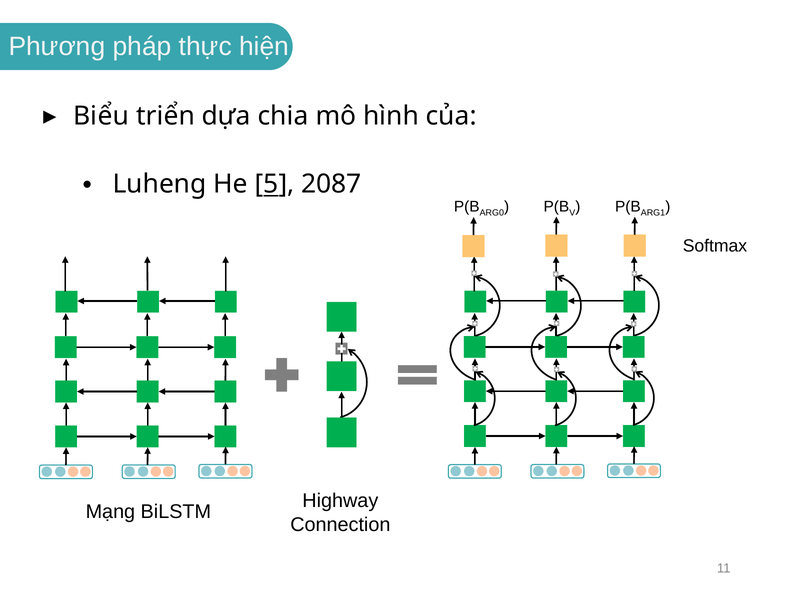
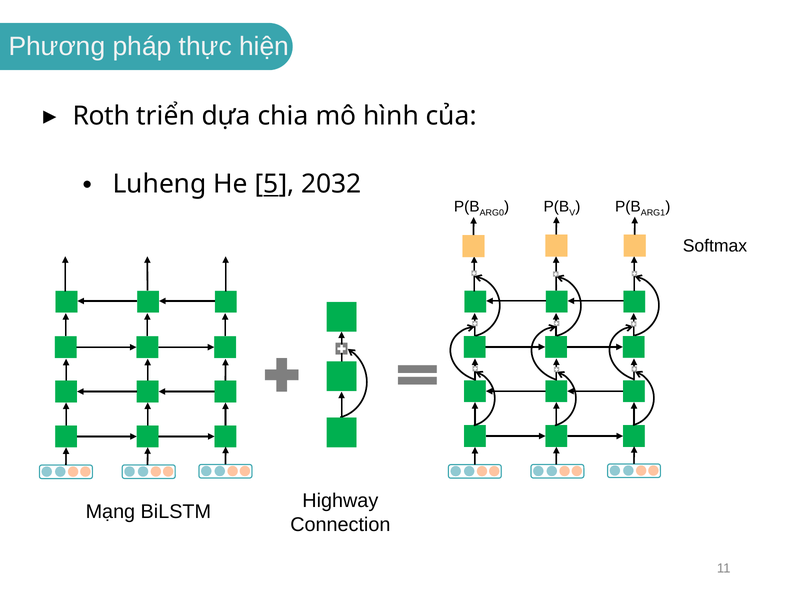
Biểu: Biểu -> Roth
2087: 2087 -> 2032
